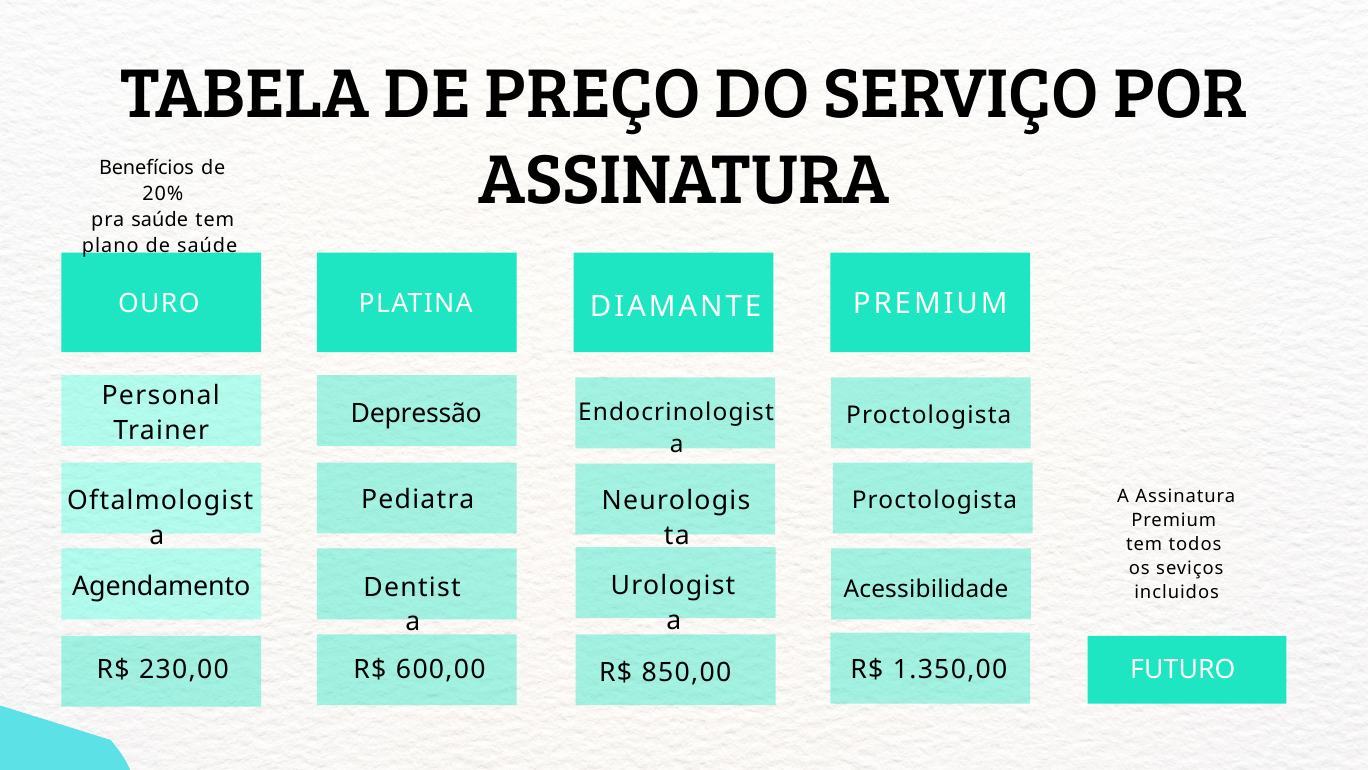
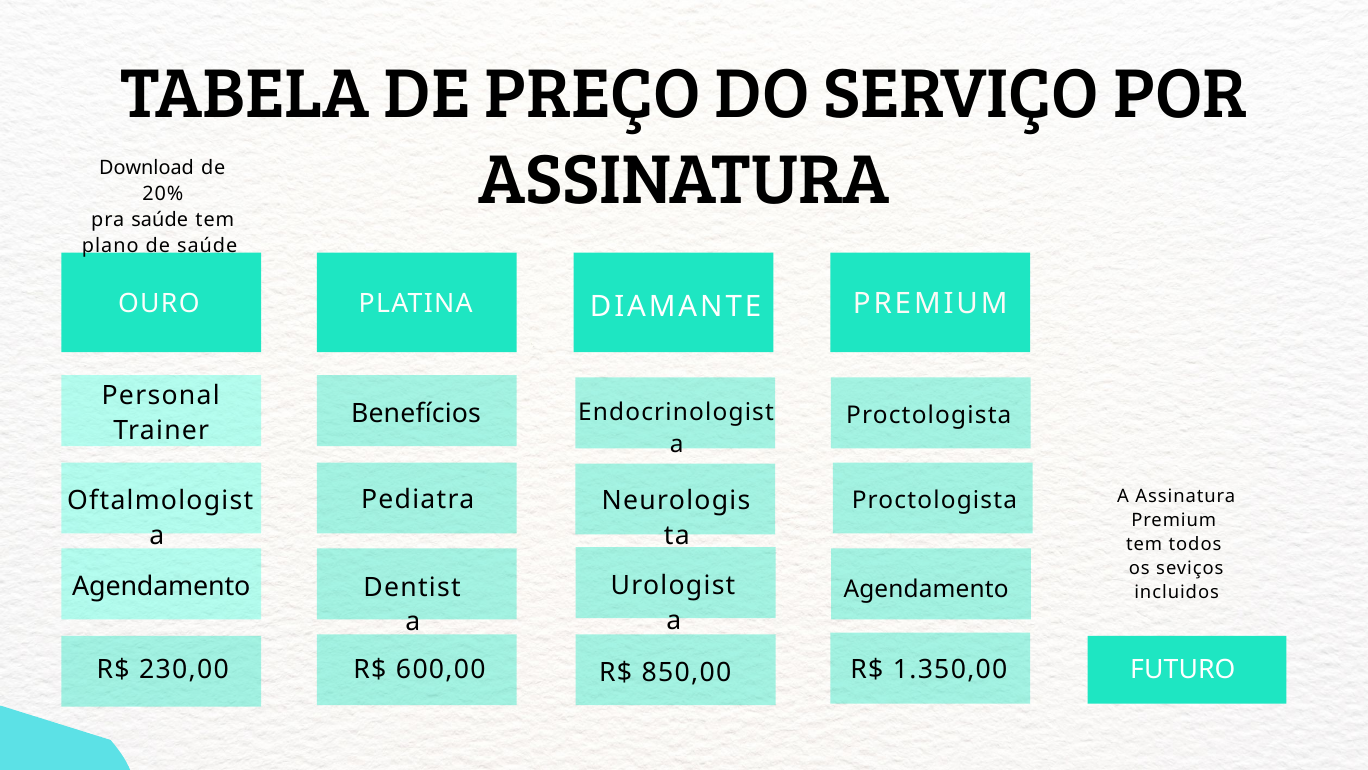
Benefícios: Benefícios -> Download
Depressão: Depressão -> Benefícios
Acessibilidade at (926, 589): Acessibilidade -> Agendamento
